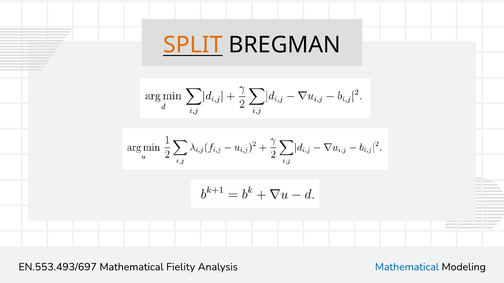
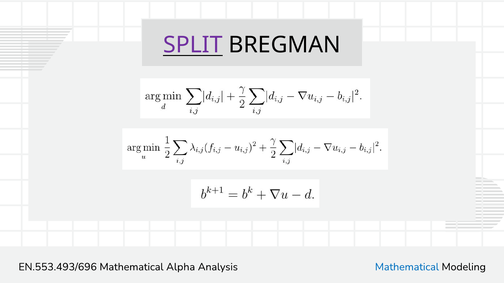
SPLIT colour: orange -> purple
EN.553.493/697: EN.553.493/697 -> EN.553.493/696
Fielity: Fielity -> Alpha
